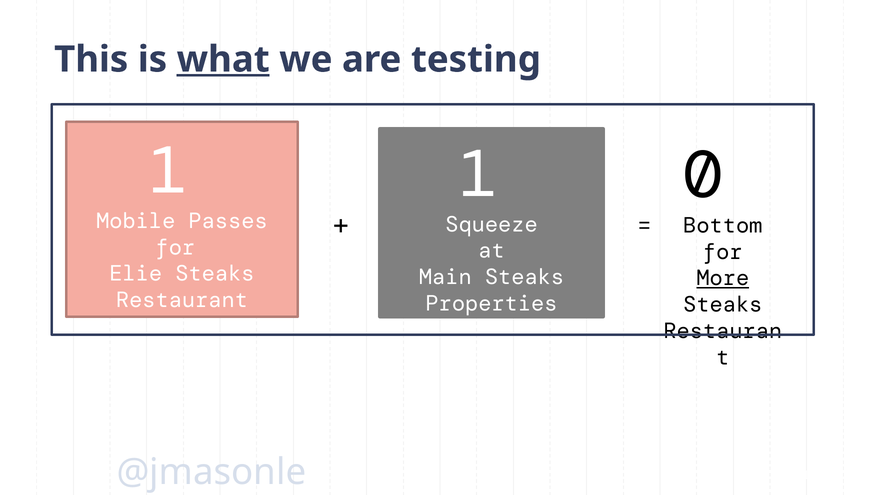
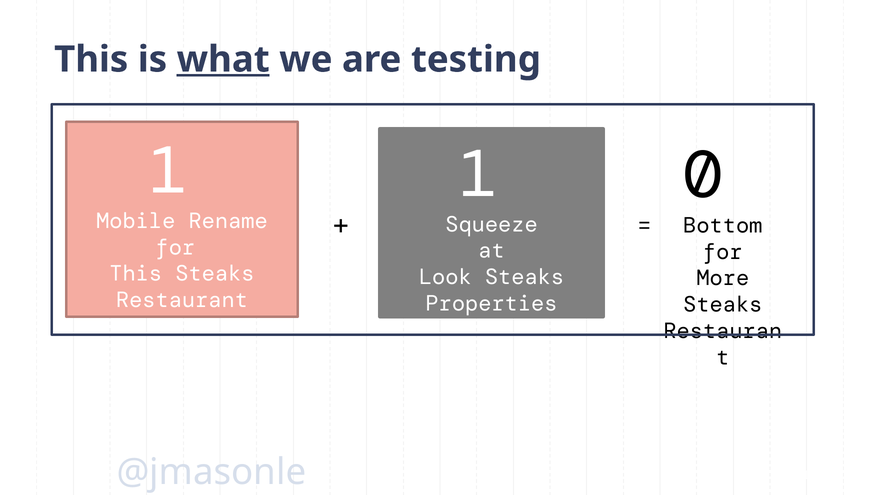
Passes: Passes -> Rename
Elie at (136, 274): Elie -> This
Main: Main -> Look
More underline: present -> none
